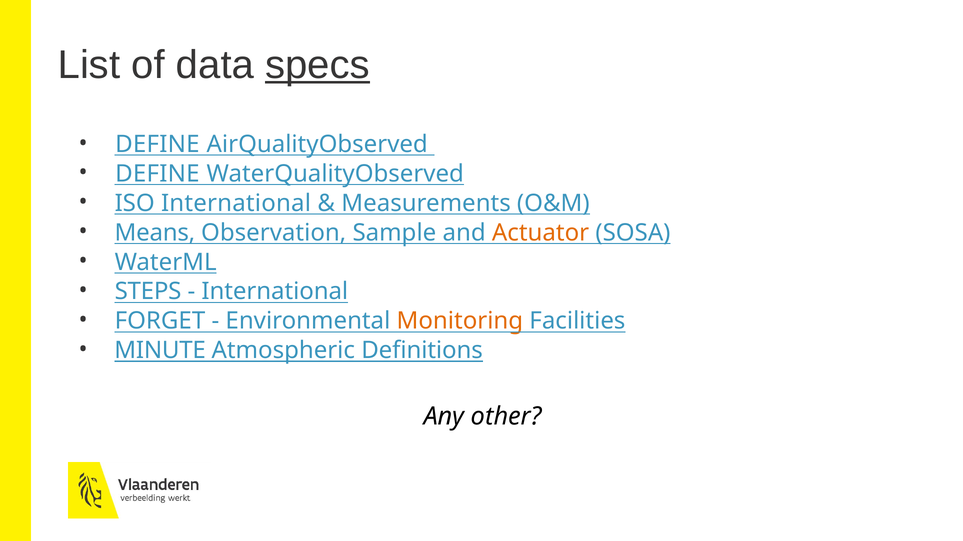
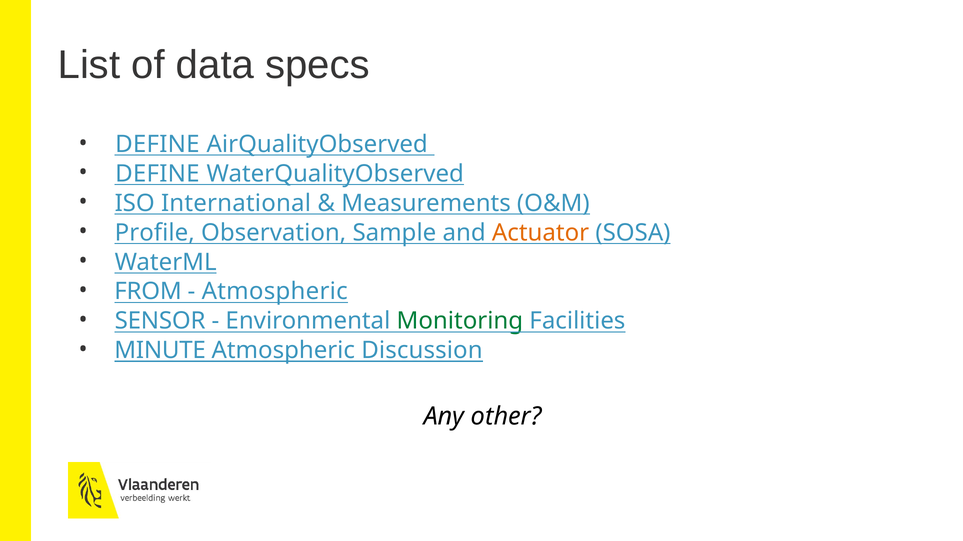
specs underline: present -> none
Means: Means -> Profile
STEPS: STEPS -> FROM
International at (275, 292): International -> Atmospheric
FORGET: FORGET -> SENSOR
Monitoring colour: orange -> green
Definitions: Definitions -> Discussion
